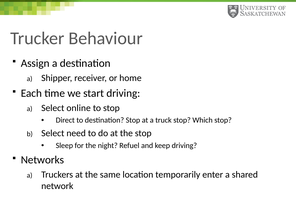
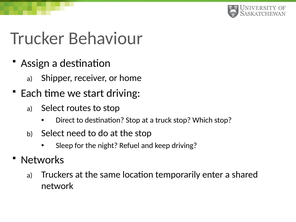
online: online -> routes
